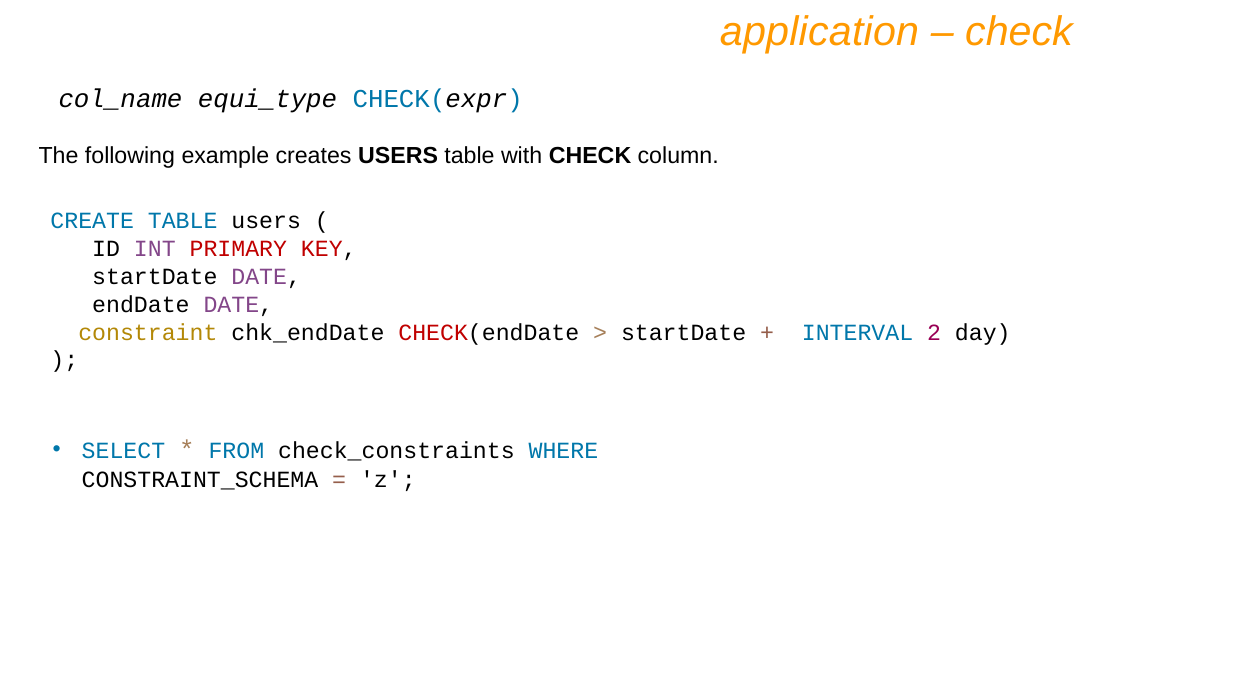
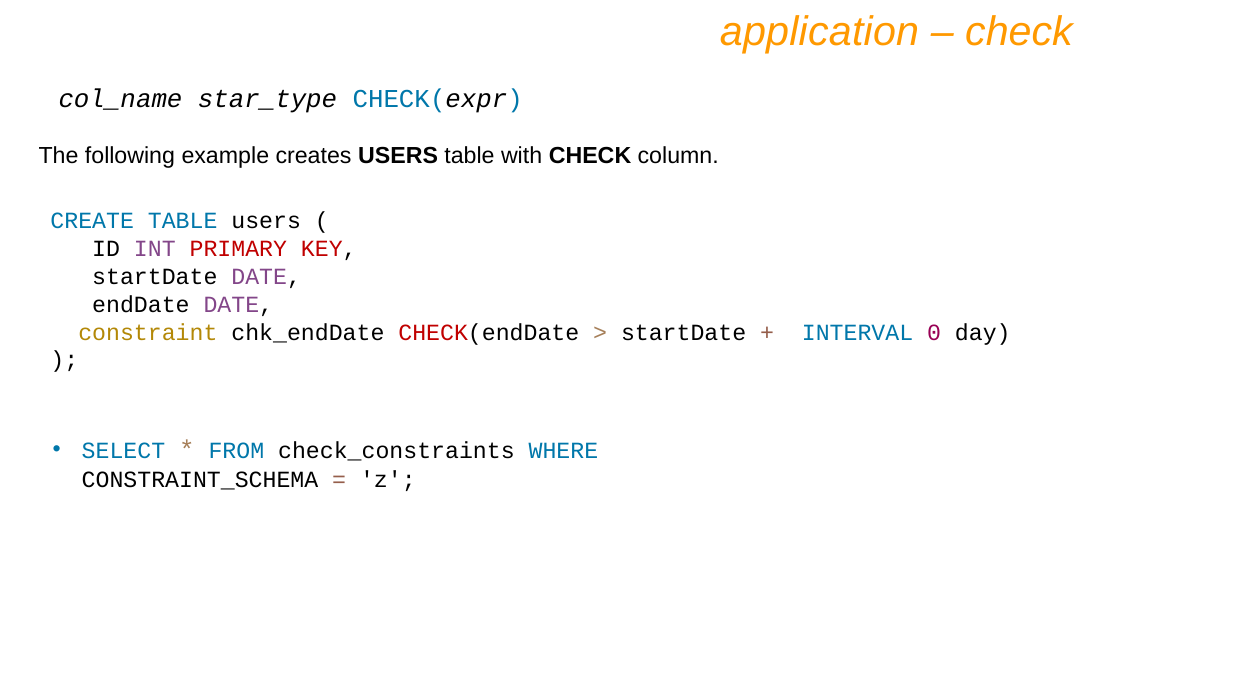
equi_type: equi_type -> star_type
2: 2 -> 0
